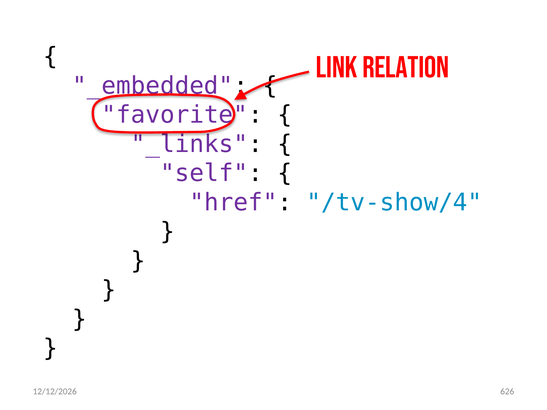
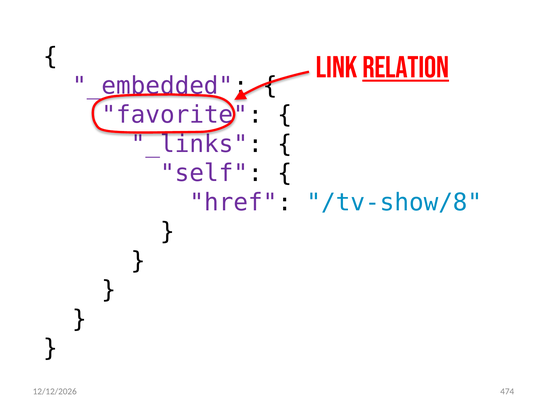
RELATION underline: none -> present
/tv-show/4: /tv-show/4 -> /tv-show/8
626: 626 -> 474
